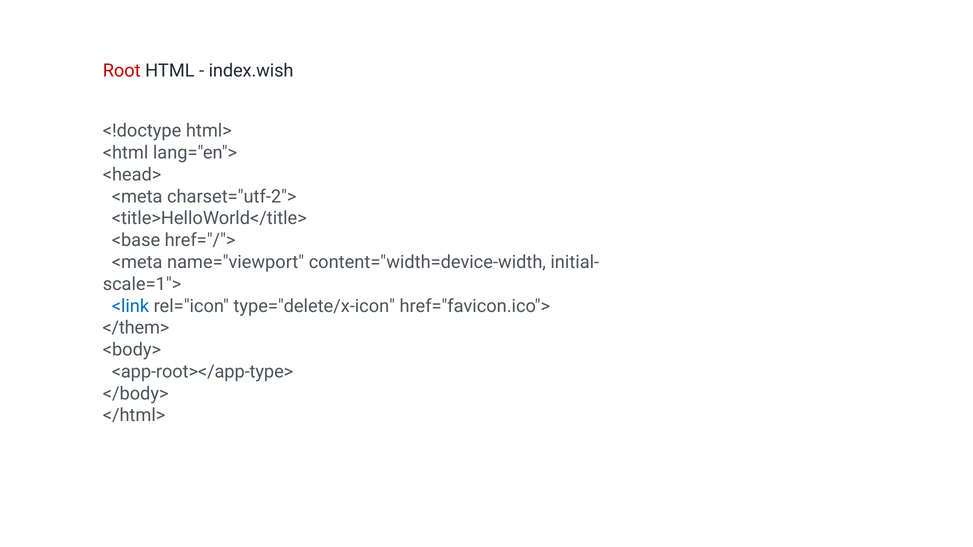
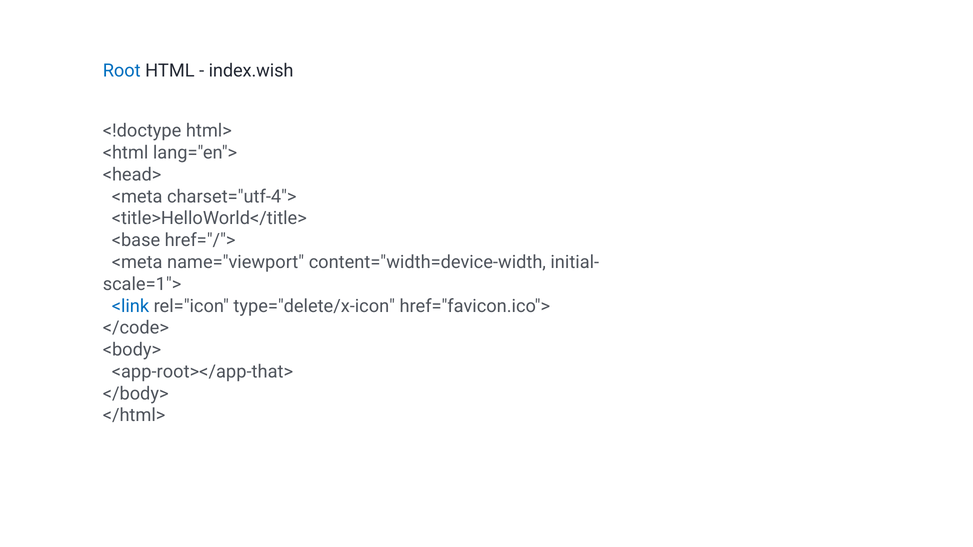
Root colour: red -> blue
charset="utf-2">: charset="utf-2"> -> charset="utf-4">
</them>: </them> -> </code>
<app-root></app-type>: <app-root></app-type> -> <app-root></app-that>
